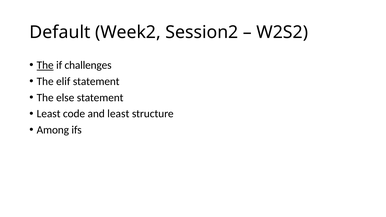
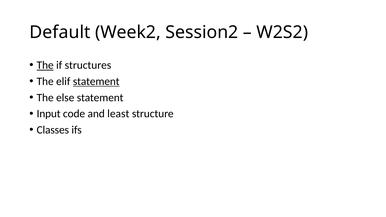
challenges: challenges -> structures
statement at (96, 81) underline: none -> present
Least at (49, 114): Least -> Input
Among: Among -> Classes
